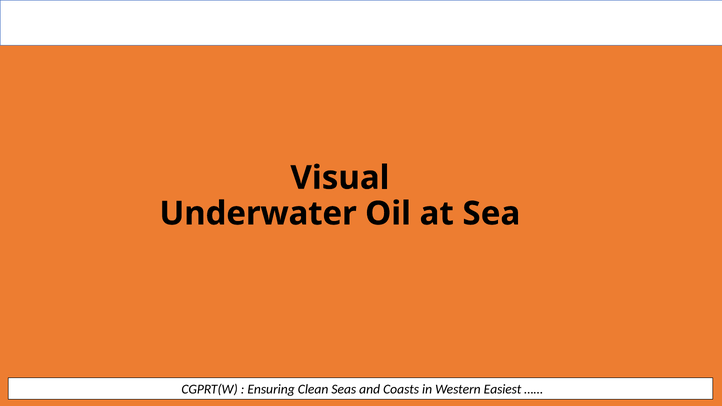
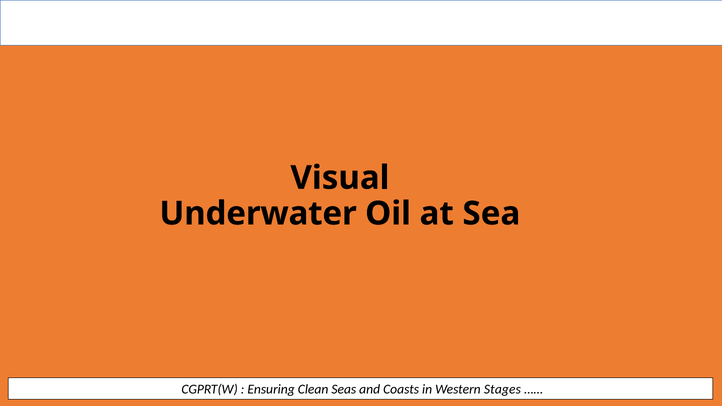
Easiest: Easiest -> Stages
